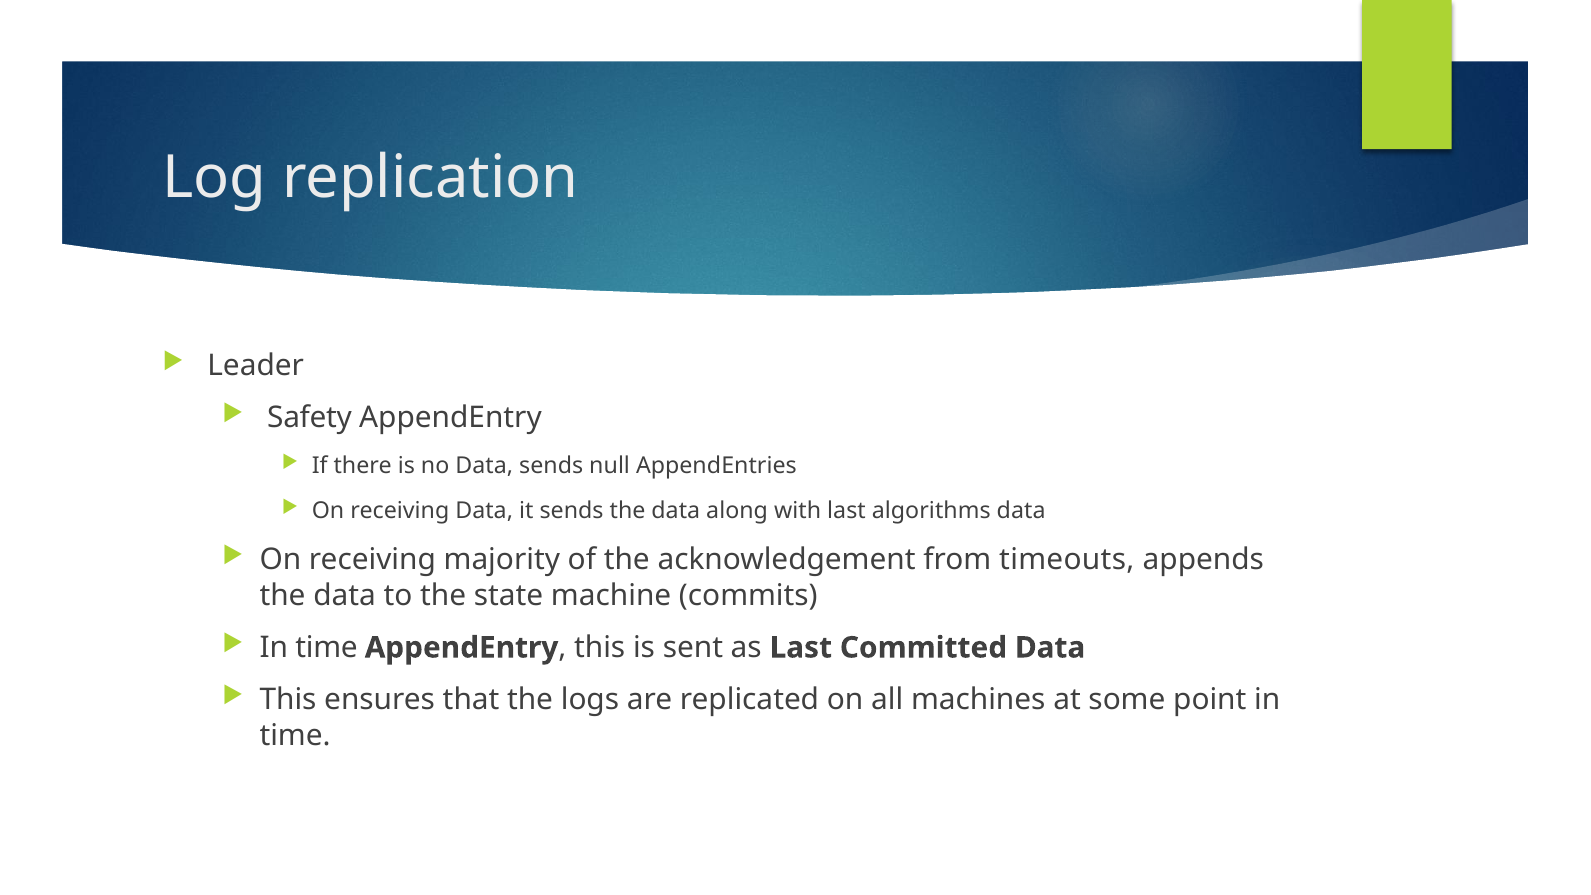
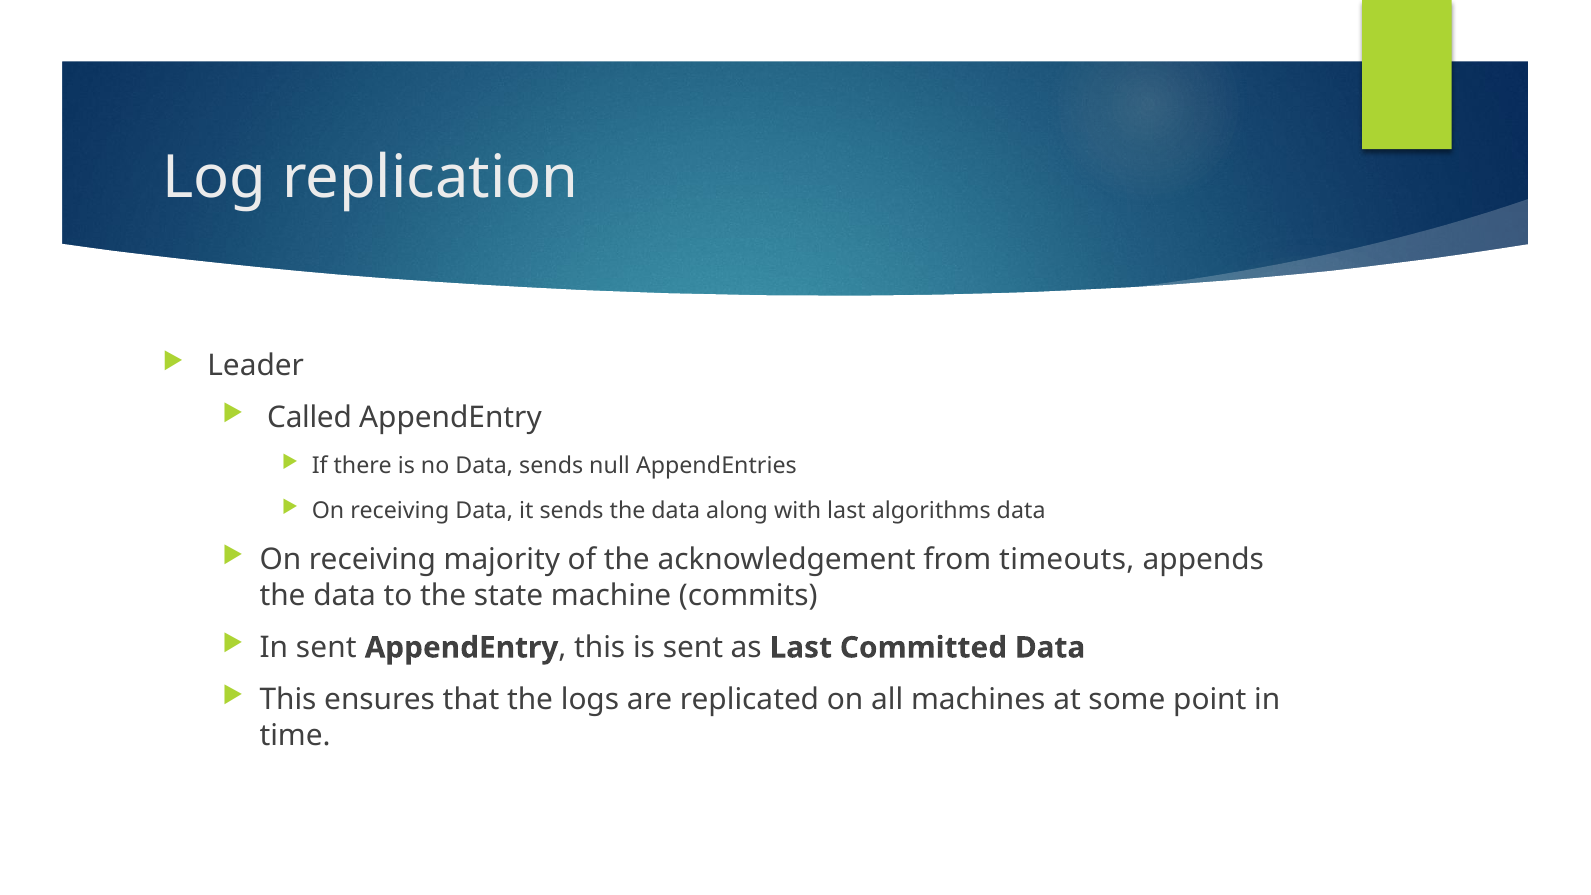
Safety: Safety -> Called
time at (327, 648): time -> sent
